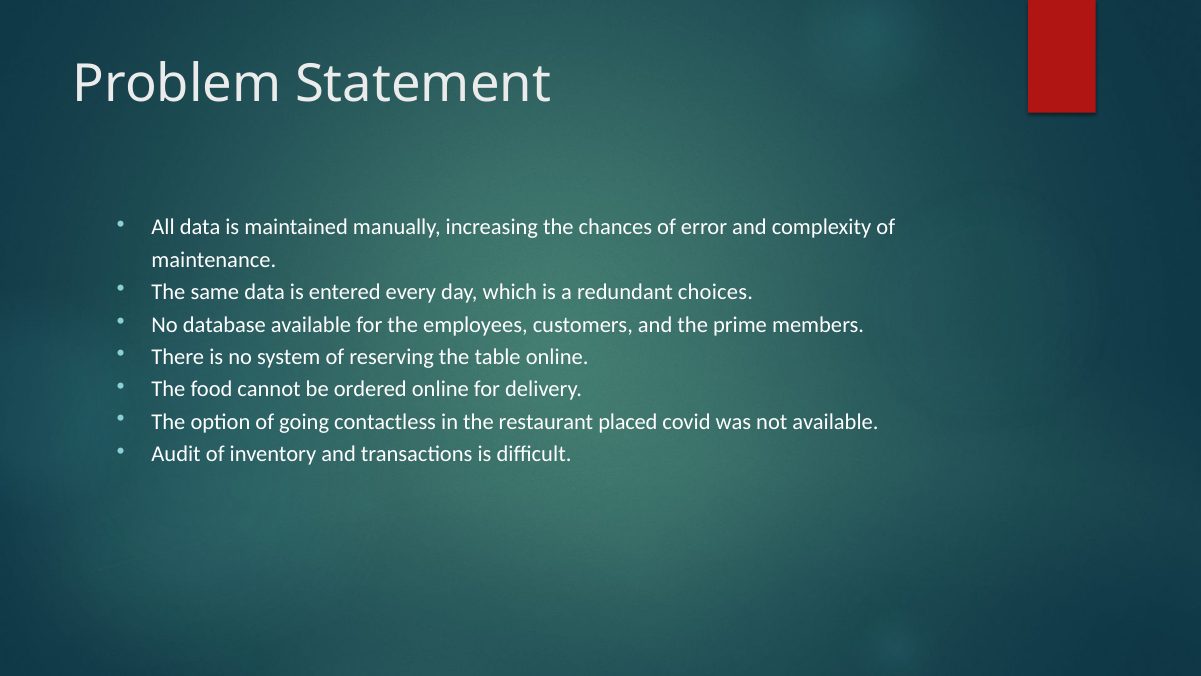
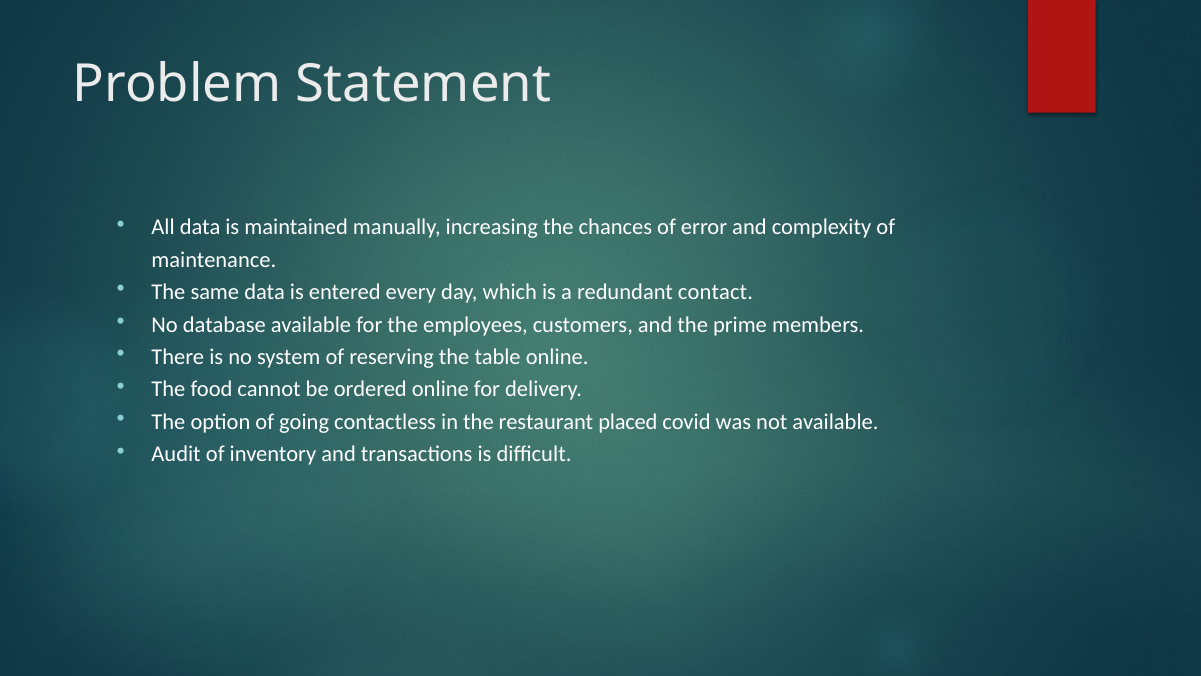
choices: choices -> contact
